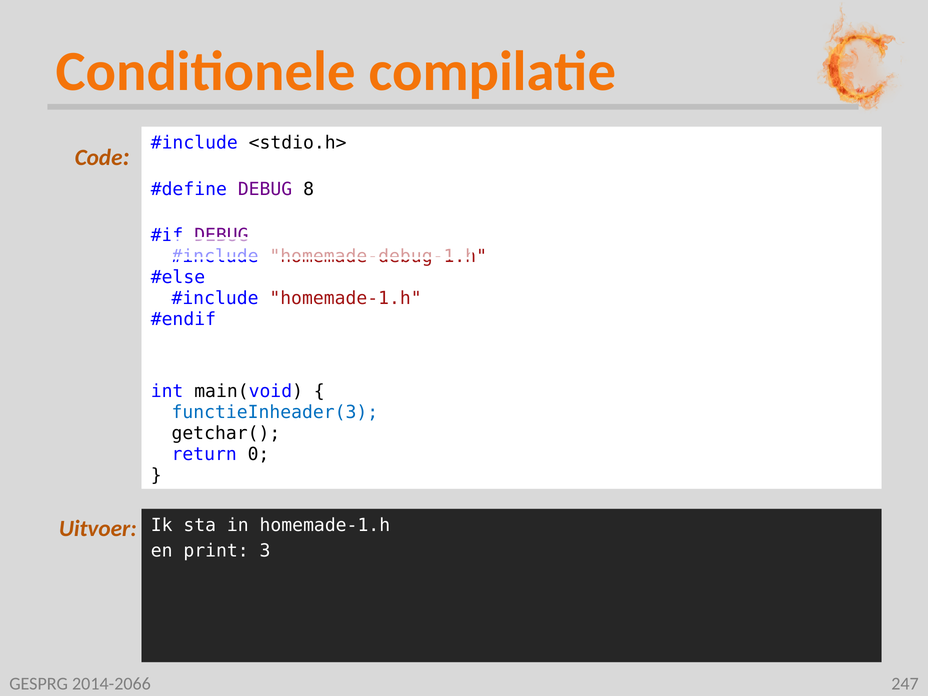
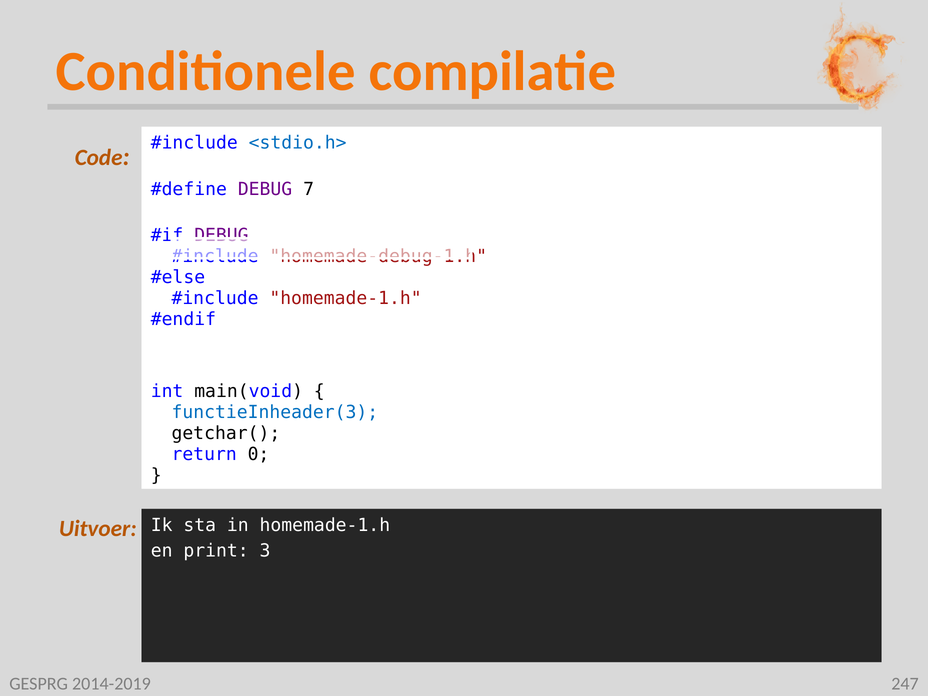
<stdio.h> colour: black -> blue
8: 8 -> 7
2014-2066: 2014-2066 -> 2014-2019
